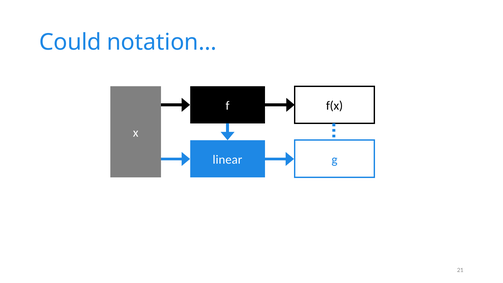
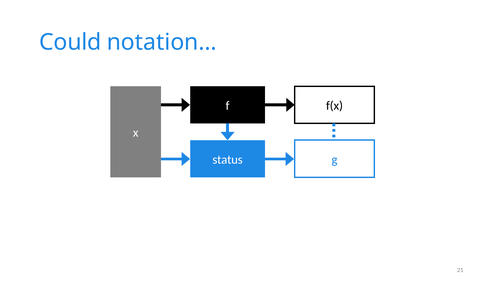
linear: linear -> status
